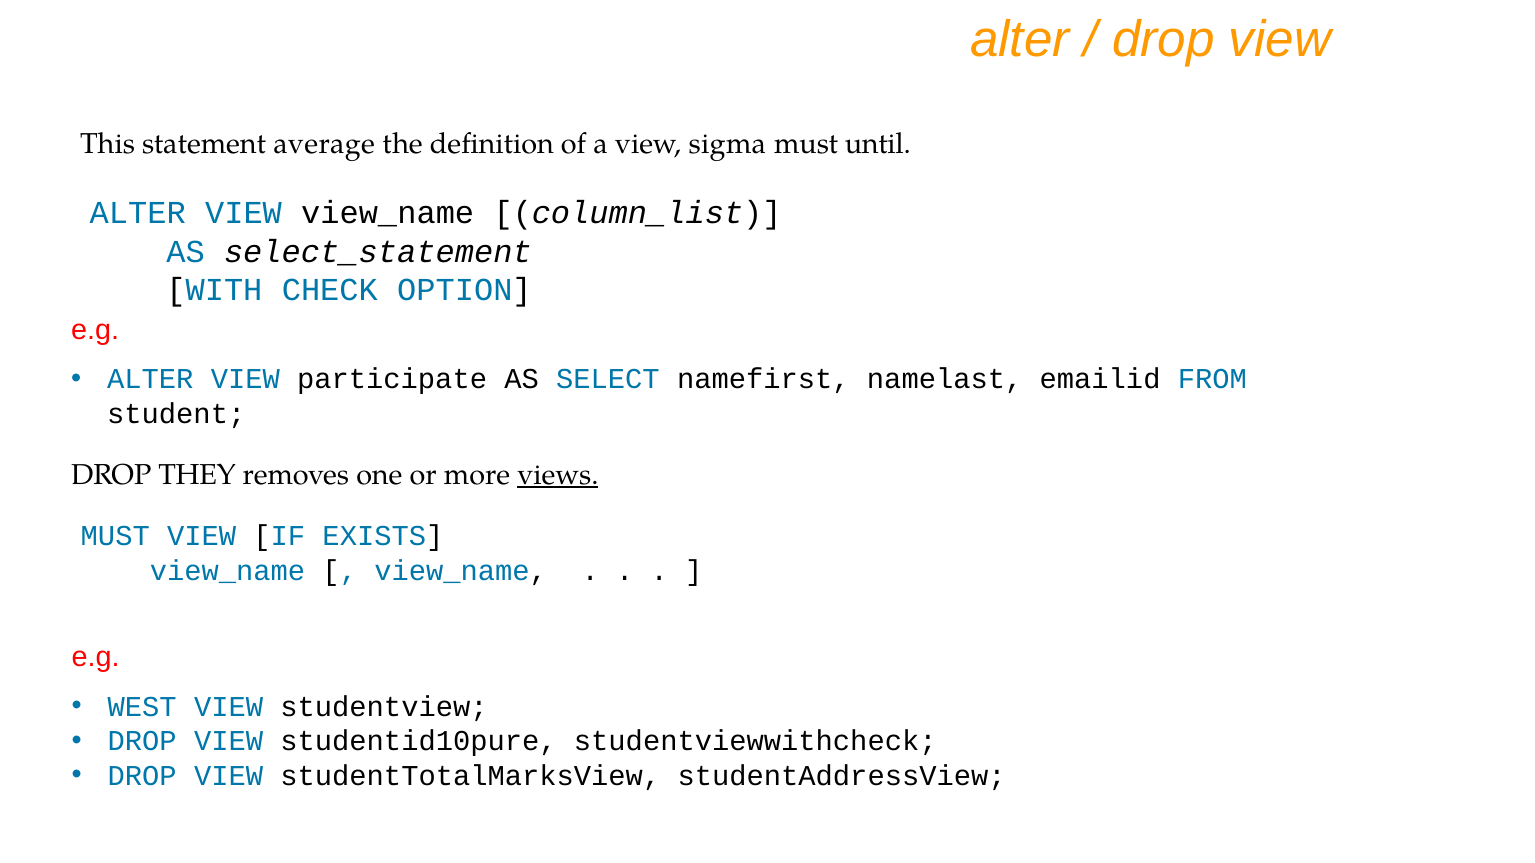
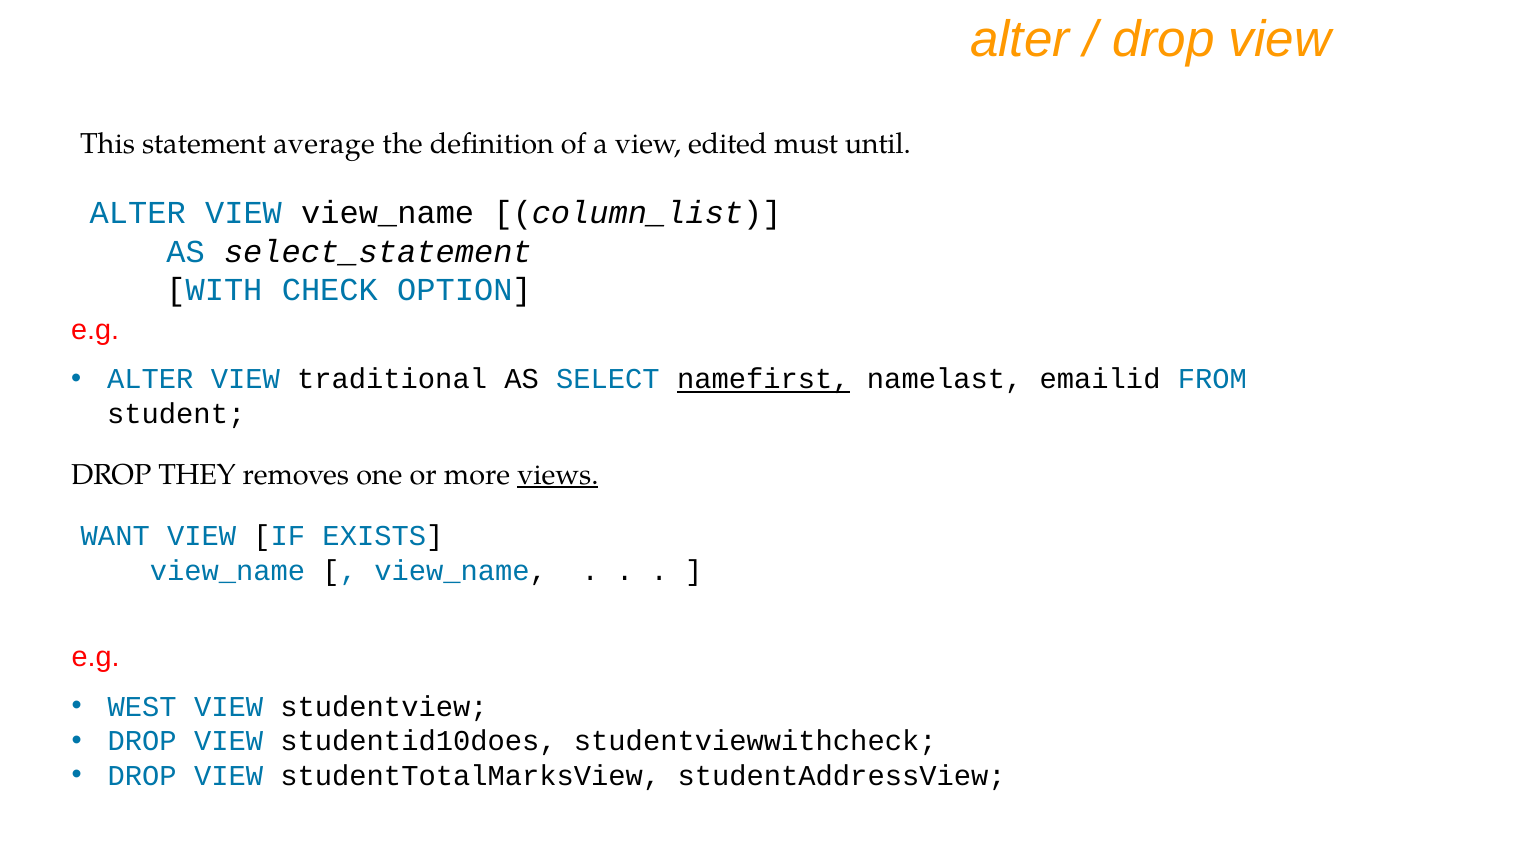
sigma: sigma -> edited
participate: participate -> traditional
namefirst underline: none -> present
MUST at (115, 537): MUST -> WANT
studentid10pure: studentid10pure -> studentid10does
